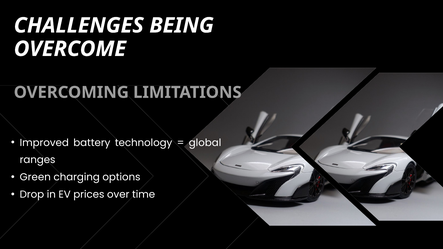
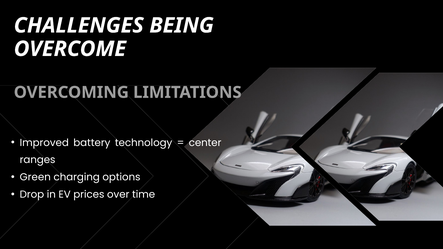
global: global -> center
